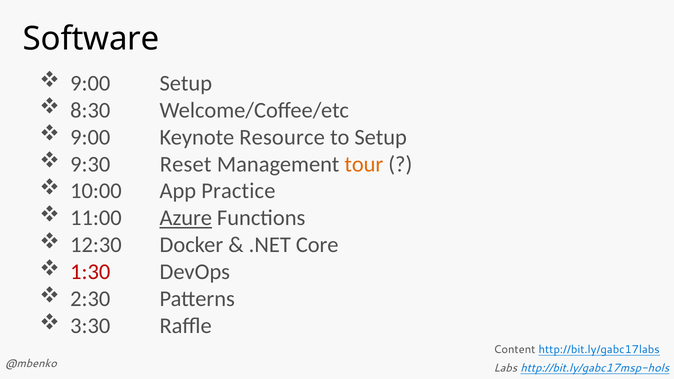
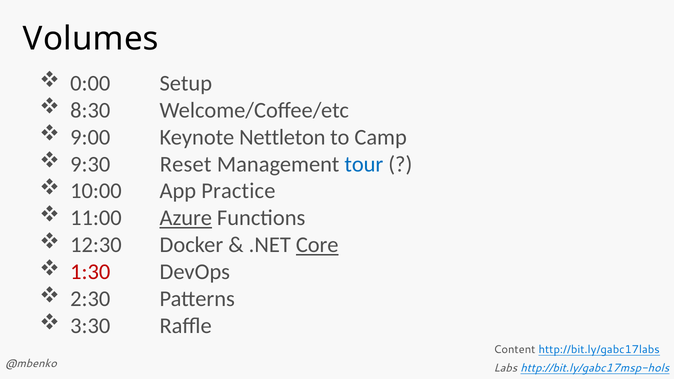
Software: Software -> Volumes
9:00 at (90, 83): 9:00 -> 0:00
Resource: Resource -> Nettleton
to Setup: Setup -> Camp
tour colour: orange -> blue
Core underline: none -> present
